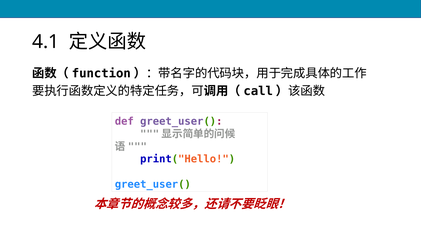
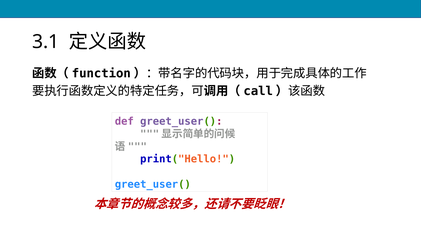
4.1: 4.1 -> 3.1
